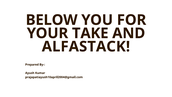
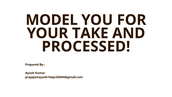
BELOW: BELOW -> MODEL
ALFASTACK: ALFASTACK -> PROCESSED
